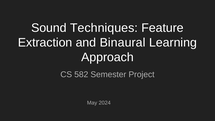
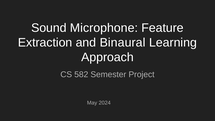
Techniques: Techniques -> Microphone
